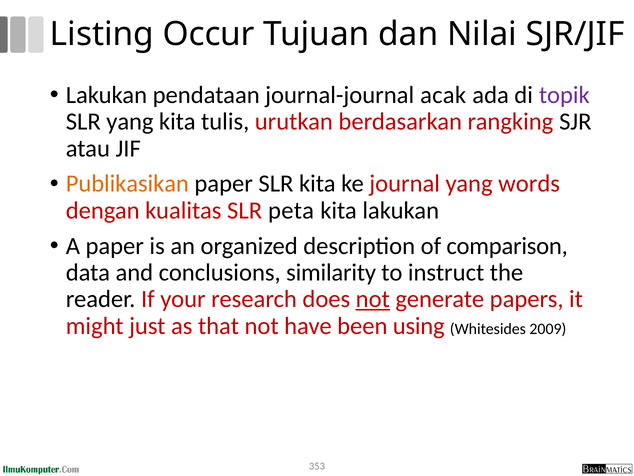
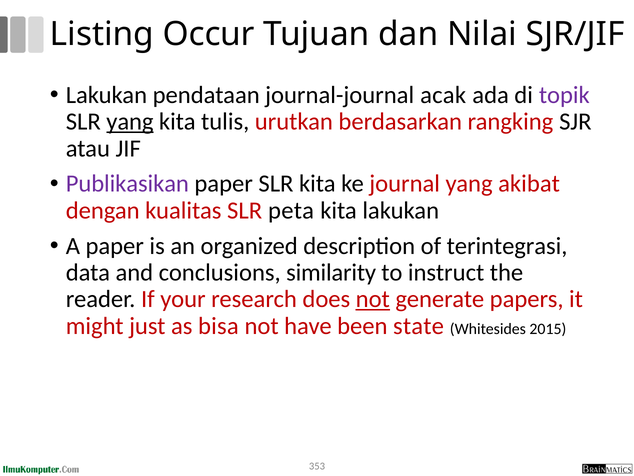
yang at (130, 122) underline: none -> present
Publikasikan colour: orange -> purple
words: words -> akibat
comparison: comparison -> terintegrasi
that: that -> bisa
using: using -> state
2009: 2009 -> 2015
